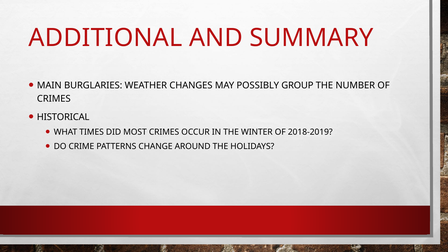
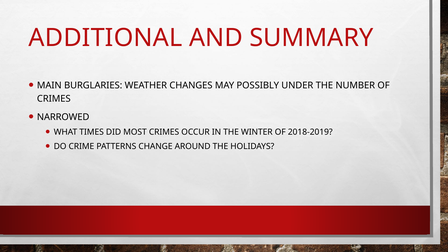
GROUP: GROUP -> UNDER
HISTORICAL: HISTORICAL -> NARROWED
